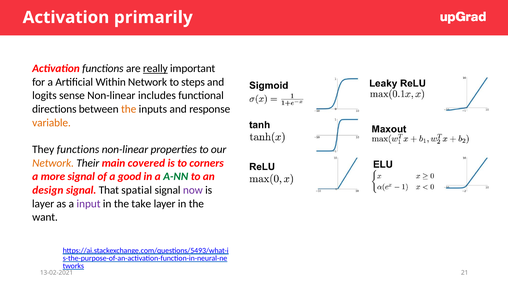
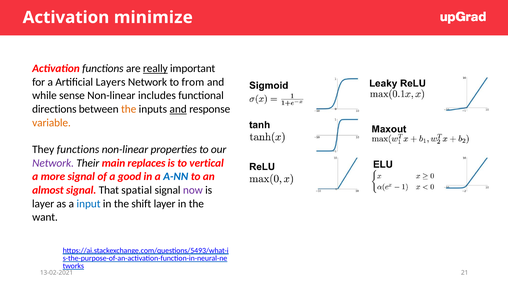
primarily: primarily -> minimize
Within: Within -> Layers
steps: steps -> from
logits: logits -> while
and at (178, 109) underline: none -> present
Network at (53, 163) colour: orange -> purple
covered: covered -> replaces
corners: corners -> vertical
A-NN colour: green -> blue
design: design -> almost
input colour: purple -> blue
take: take -> shift
